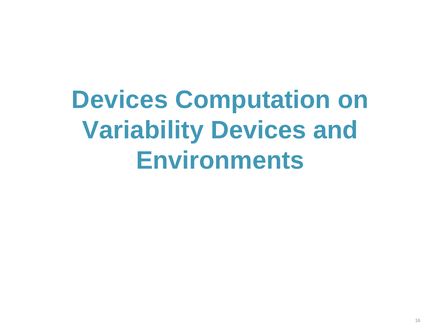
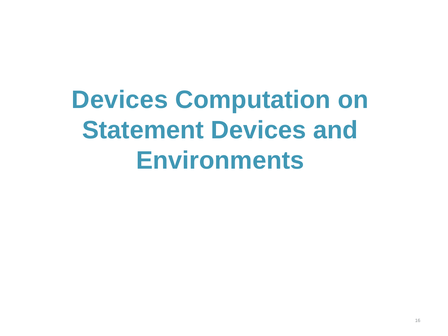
Variability: Variability -> Statement
